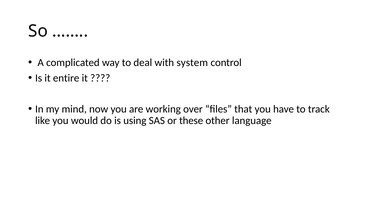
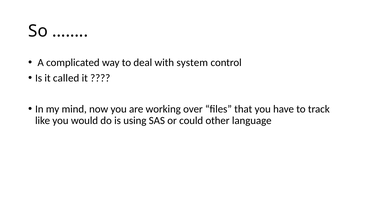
entire: entire -> called
these: these -> could
